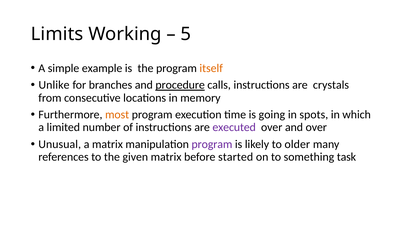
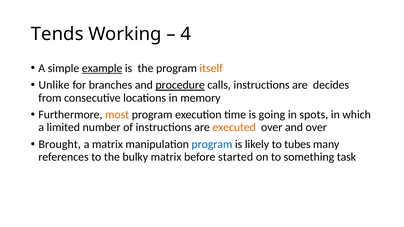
Limits: Limits -> Tends
5: 5 -> 4
example underline: none -> present
crystals: crystals -> decides
executed colour: purple -> orange
Unusual: Unusual -> Brought
program at (212, 144) colour: purple -> blue
older: older -> tubes
given: given -> bulky
